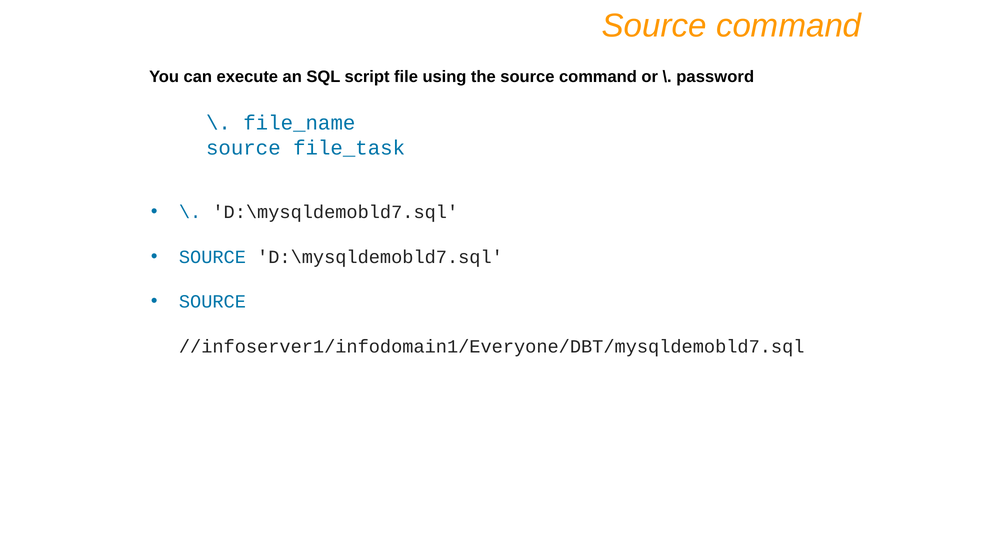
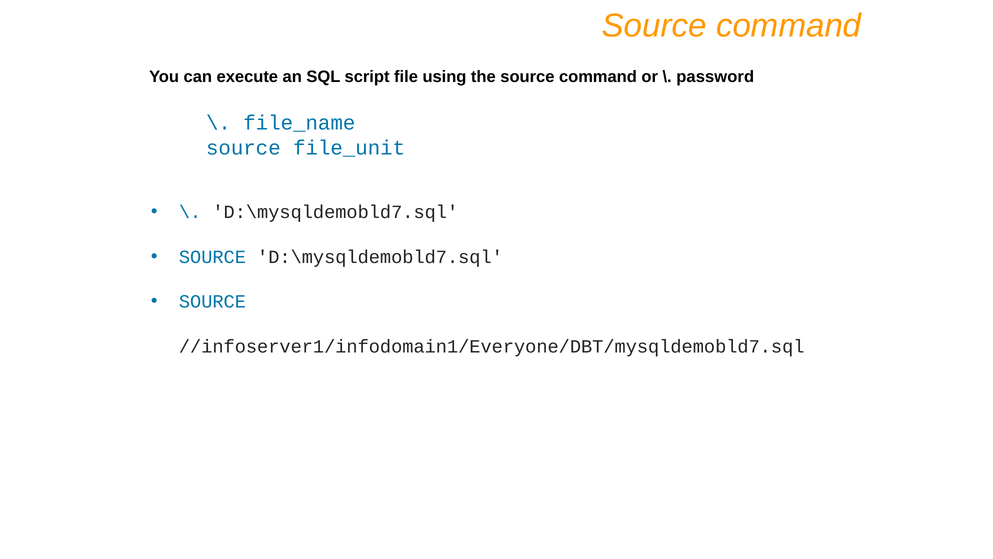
file_task: file_task -> file_unit
